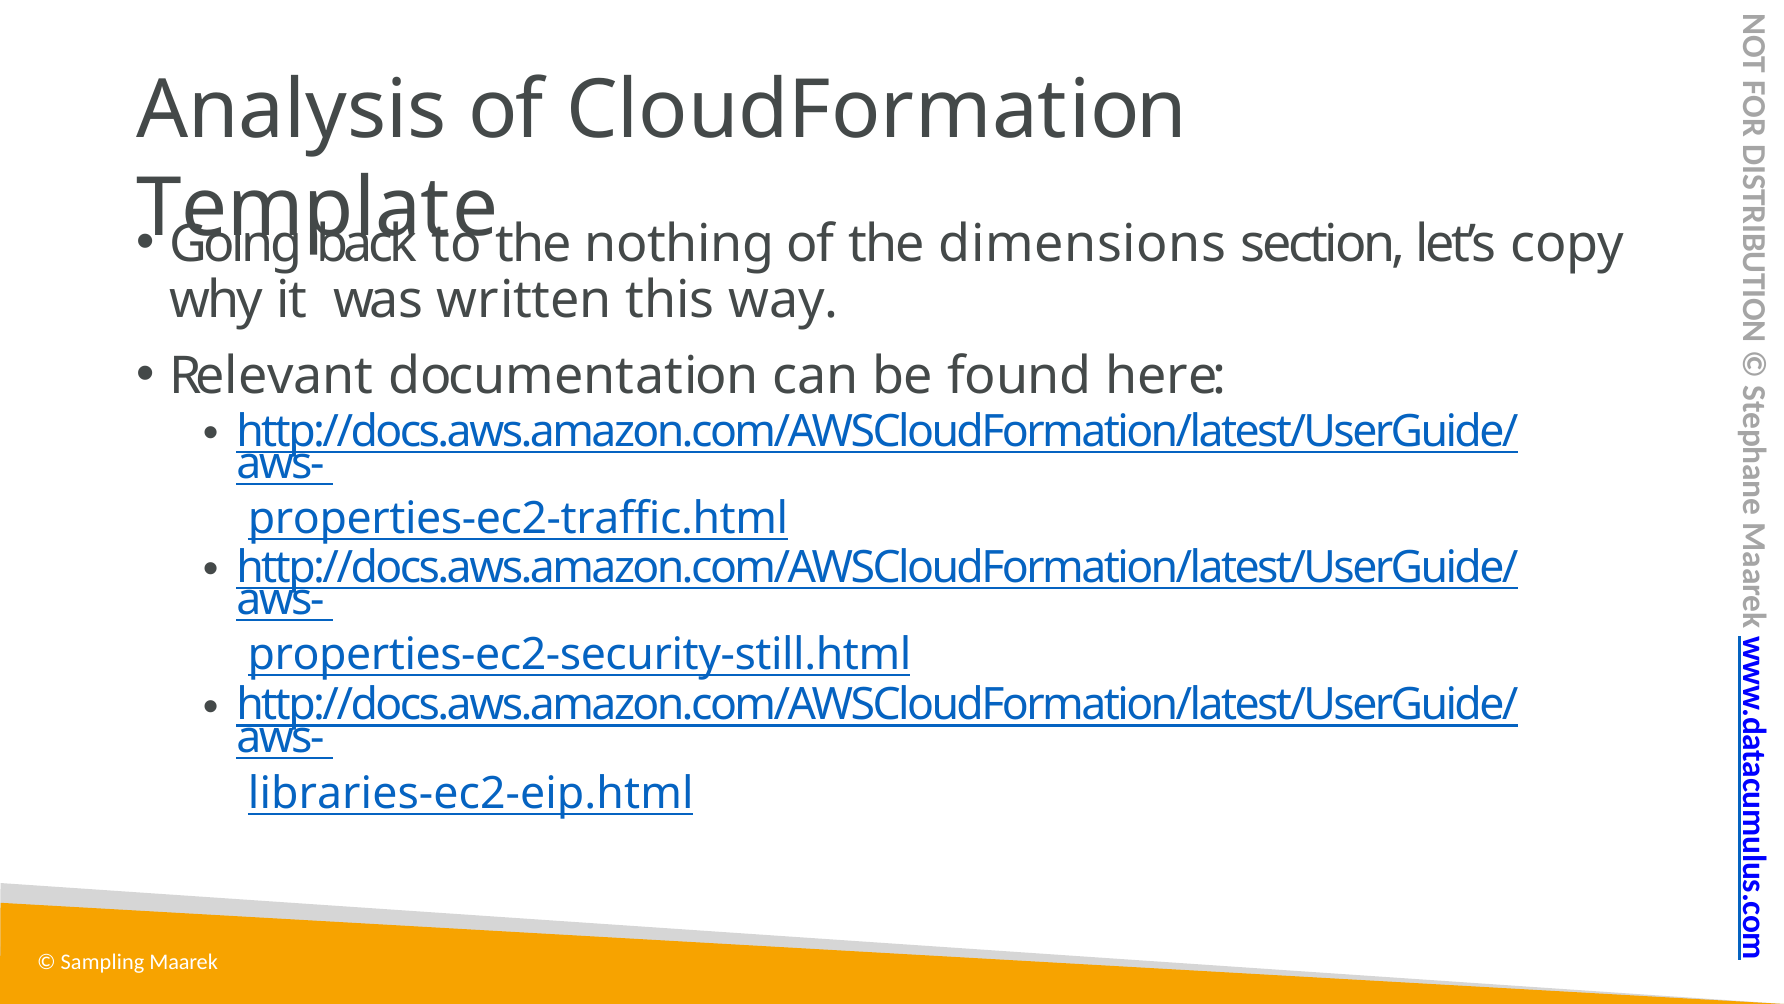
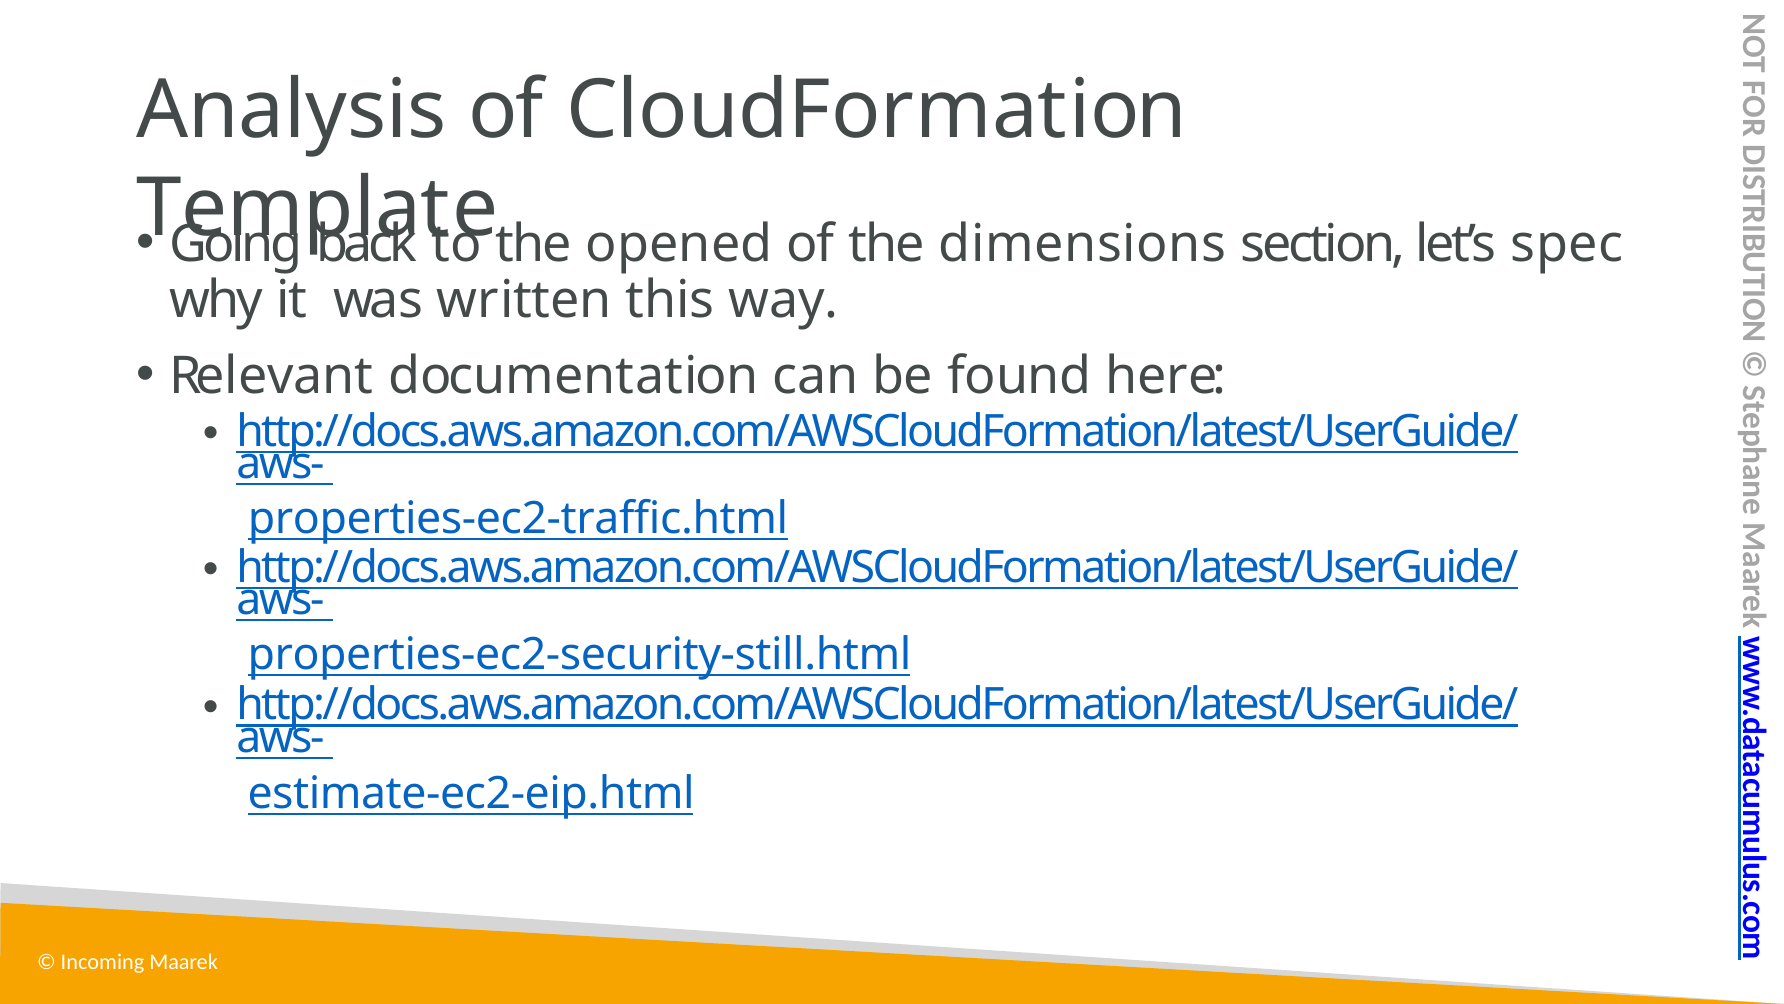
nothing: nothing -> opened
copy: copy -> spec
libraries-ec2-eip.html: libraries-ec2-eip.html -> estimate-ec2-eip.html
Sampling: Sampling -> Incoming
